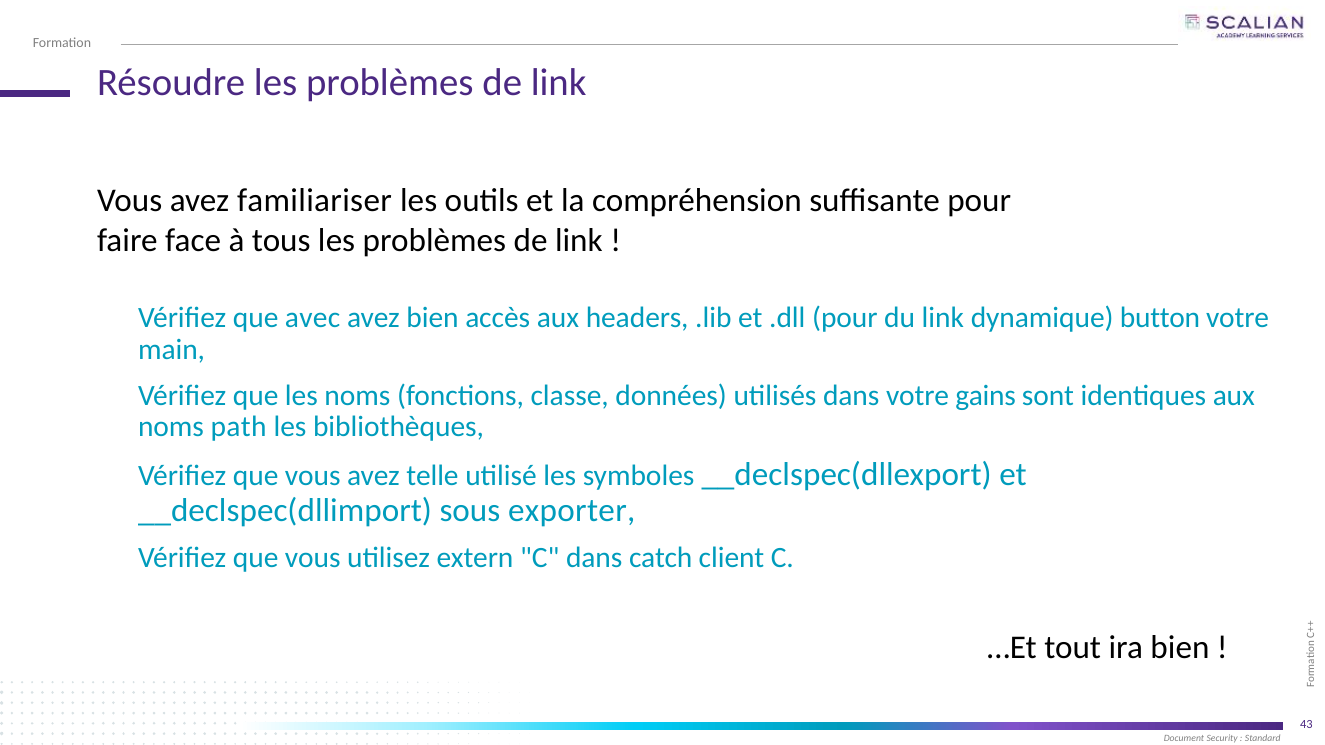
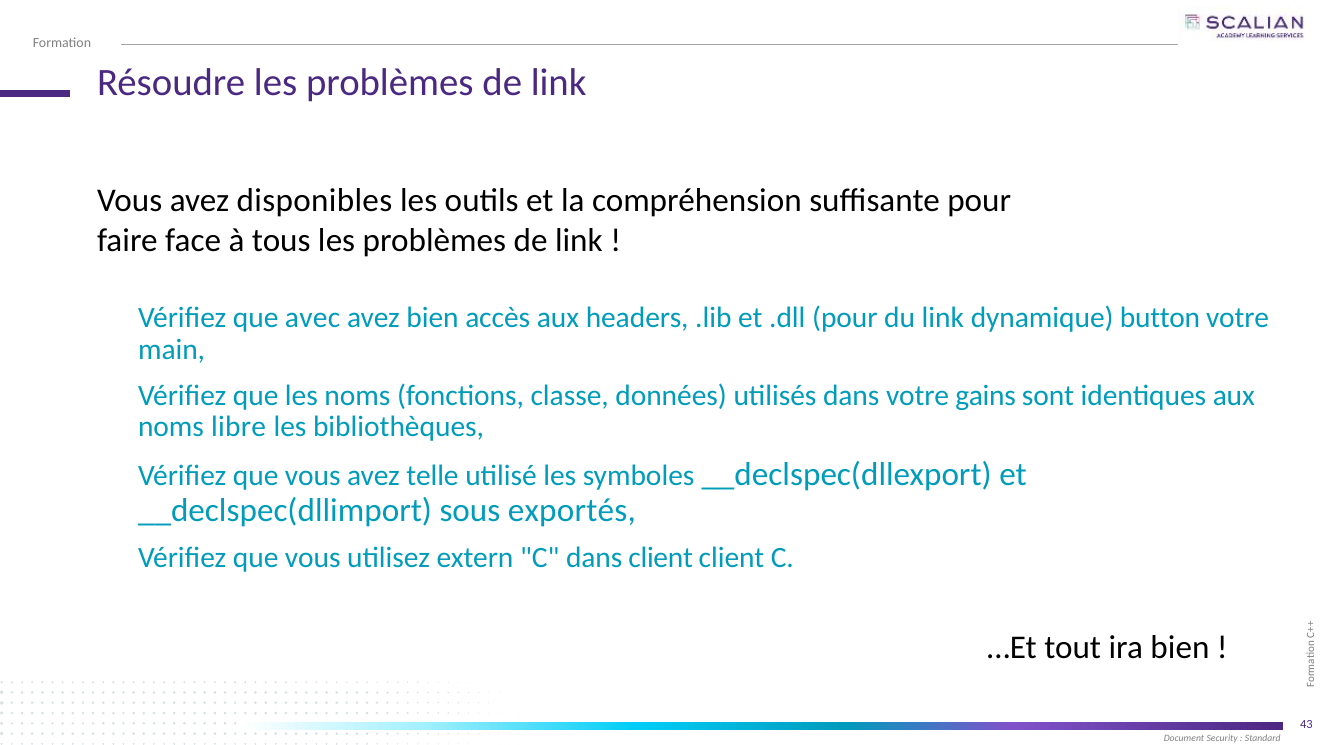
familiariser: familiariser -> disponibles
path: path -> libre
exporter: exporter -> exportés
dans catch: catch -> client
